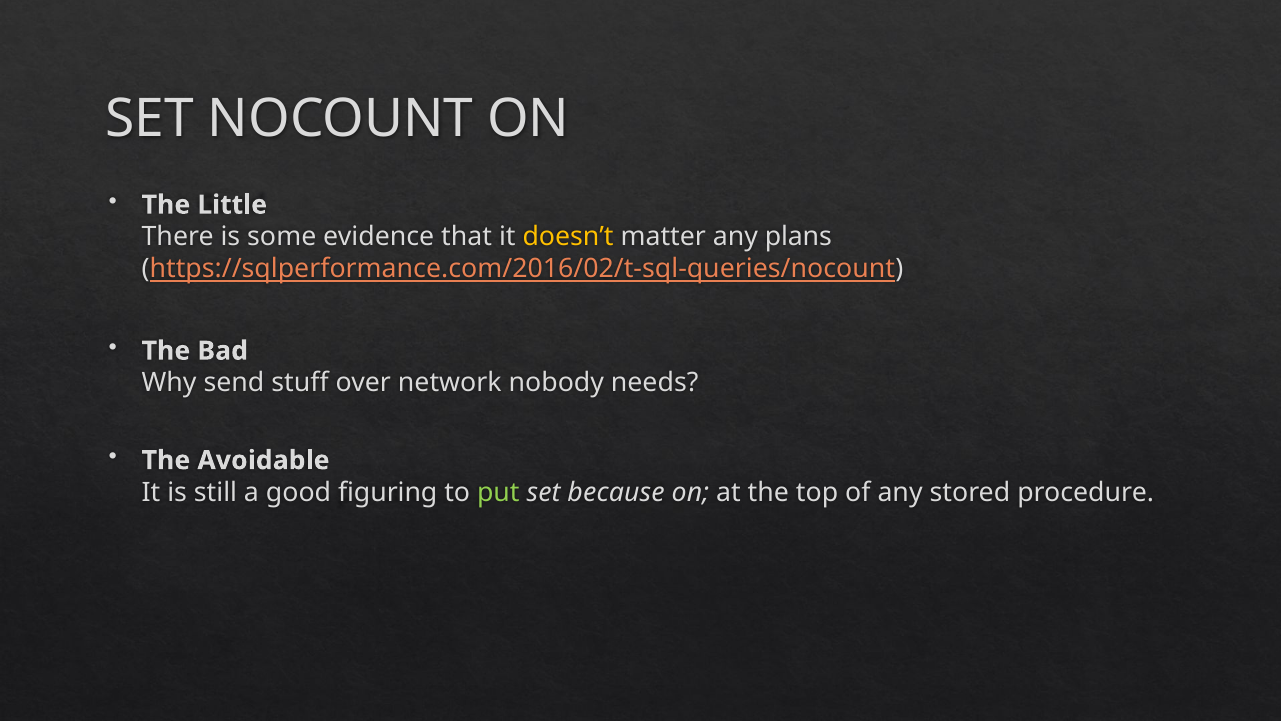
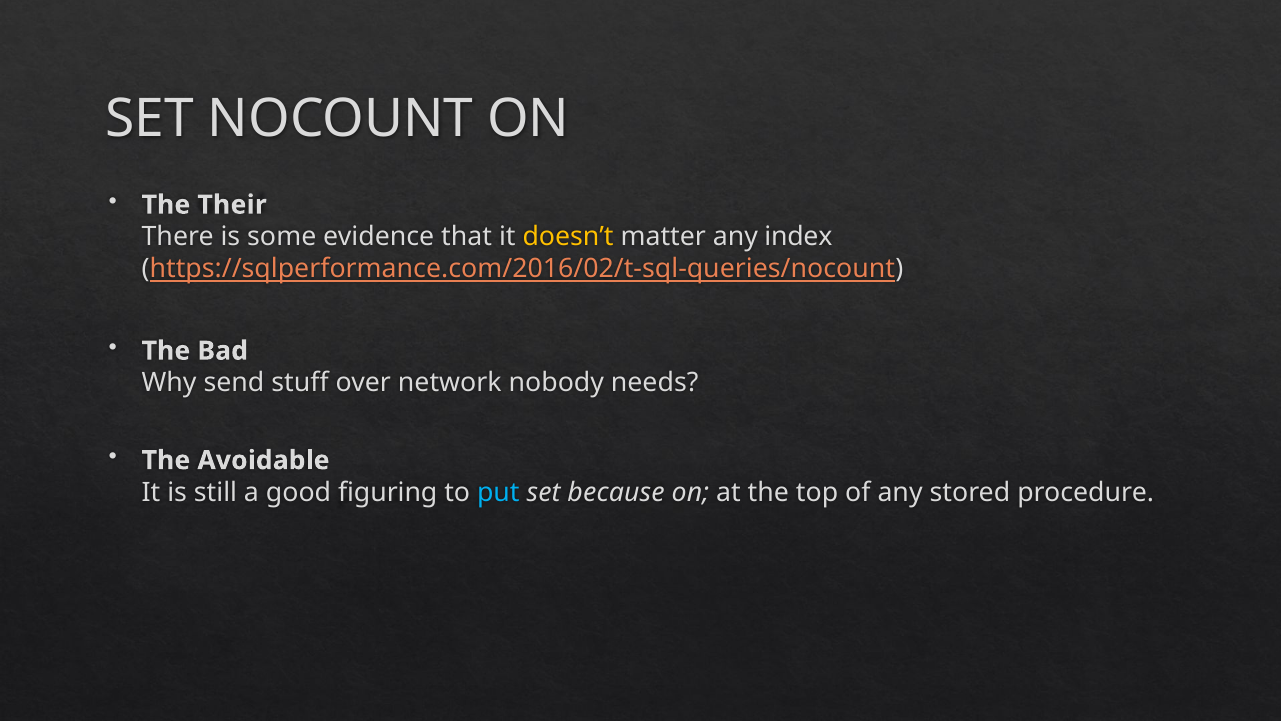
Little: Little -> Their
plans: plans -> index
put colour: light green -> light blue
